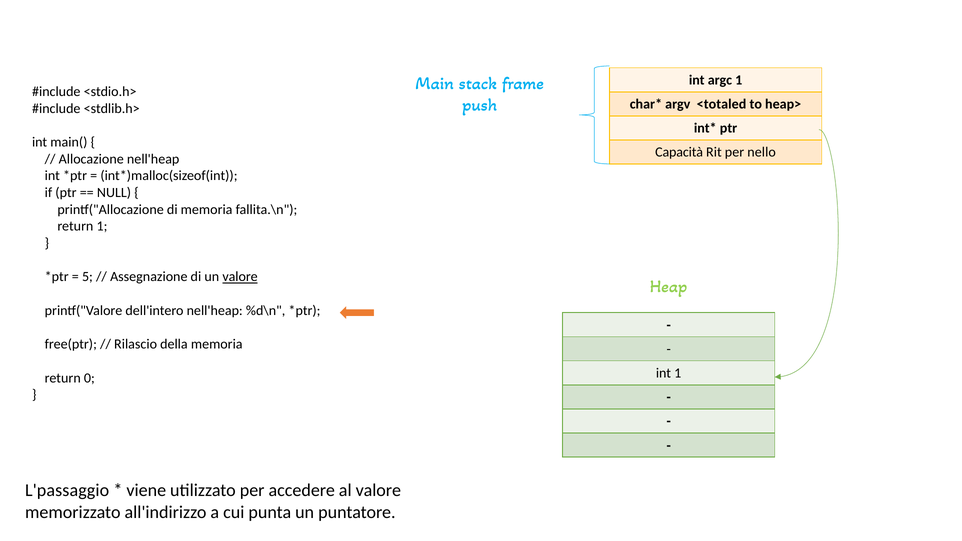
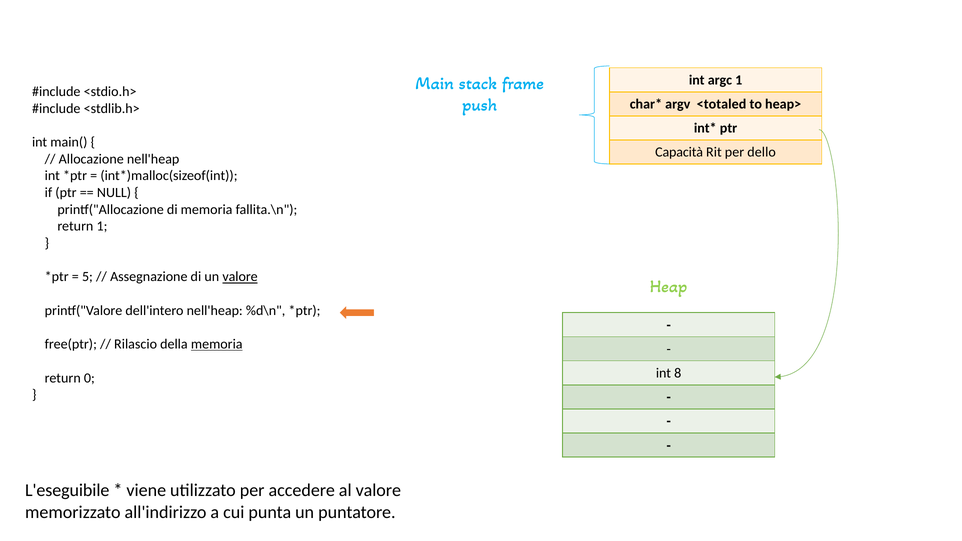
nello: nello -> dello
memoria at (217, 344) underline: none -> present
int 1: 1 -> 8
L'passaggio: L'passaggio -> L'eseguibile
